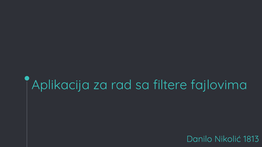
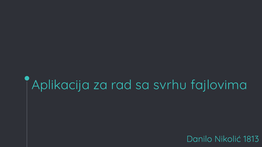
filtere: filtere -> svrhu
